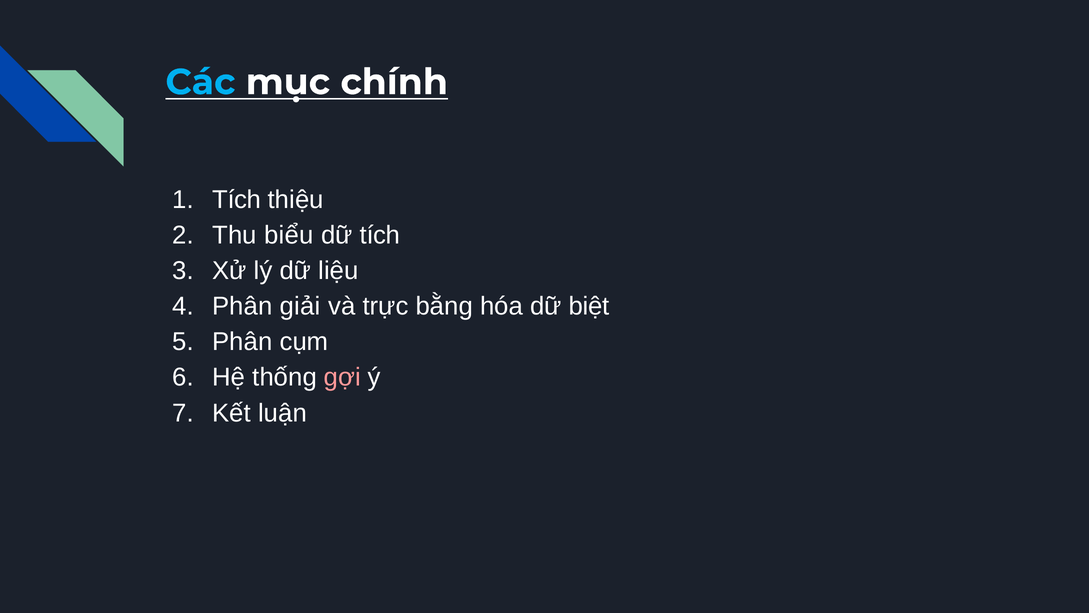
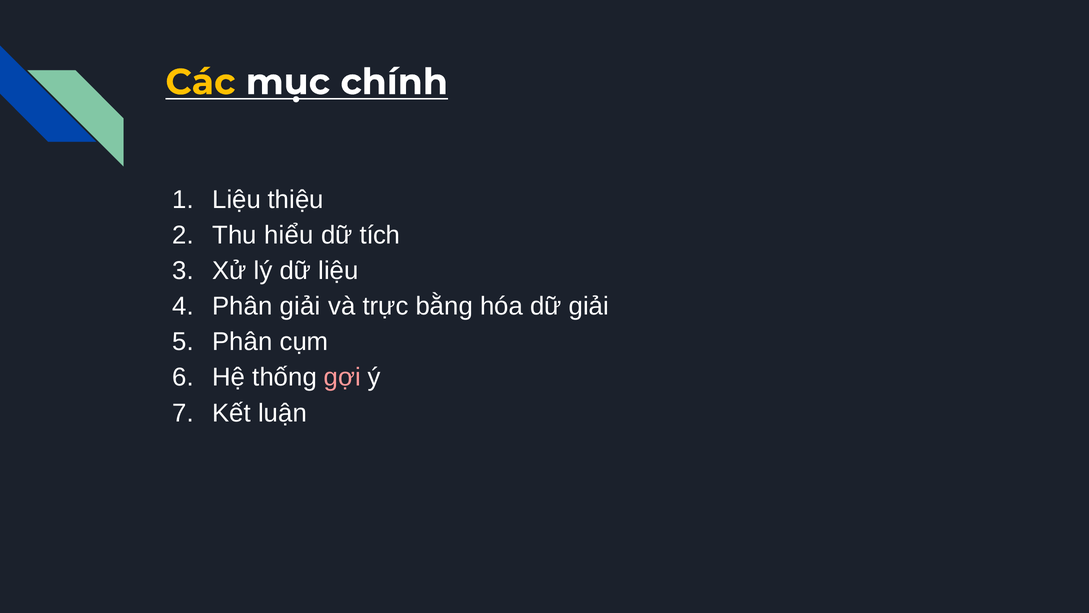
Các colour: light blue -> yellow
Tích at (237, 200): Tích -> Liệu
biểu: biểu -> hiểu
dữ biệt: biệt -> giải
